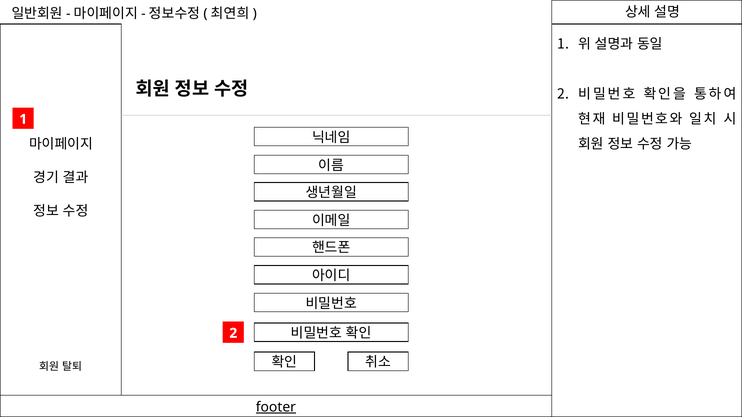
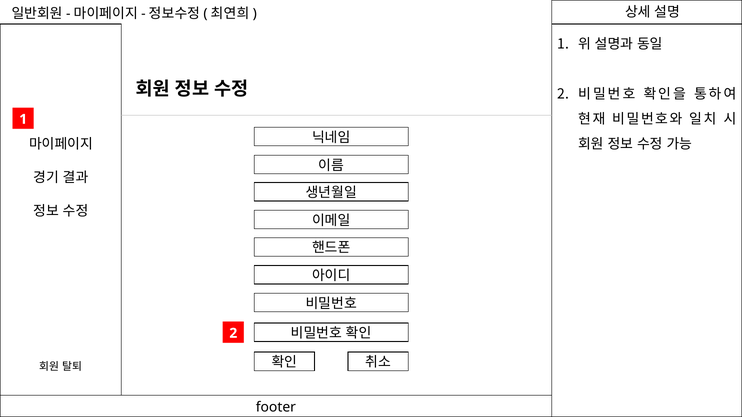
footer underline: present -> none
